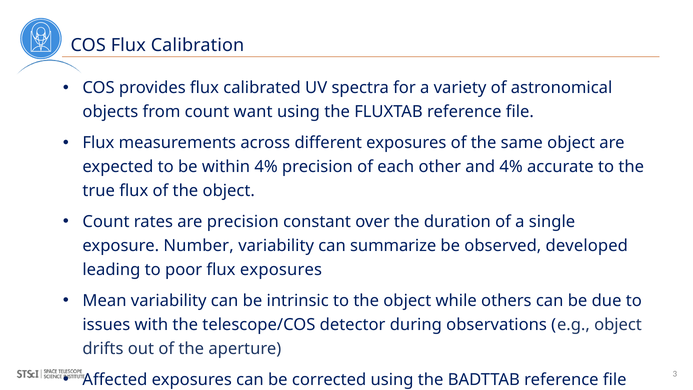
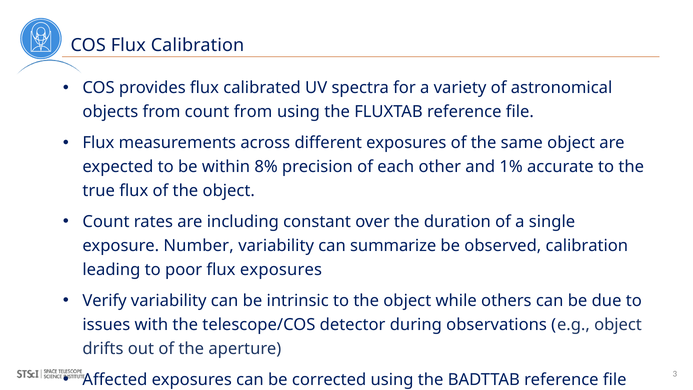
count want: want -> from
within 4%: 4% -> 8%
and 4%: 4% -> 1%
are precision: precision -> including
observed developed: developed -> calibration
Mean: Mean -> Verify
